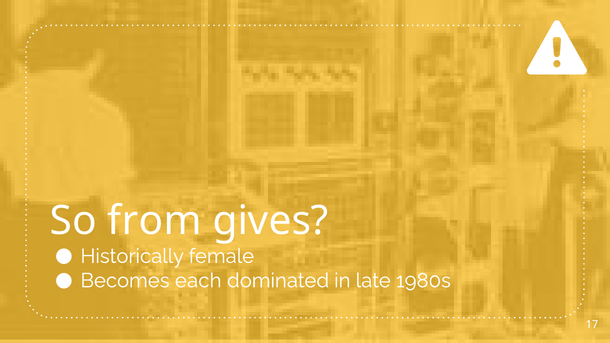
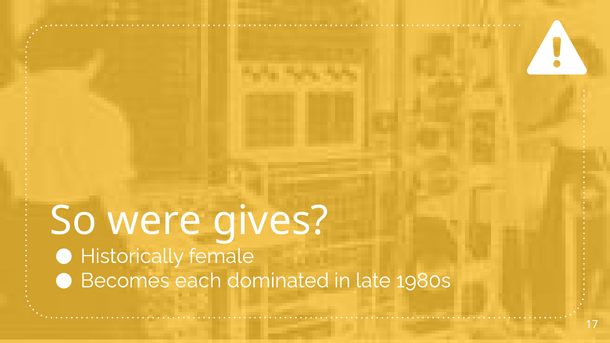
from: from -> were
